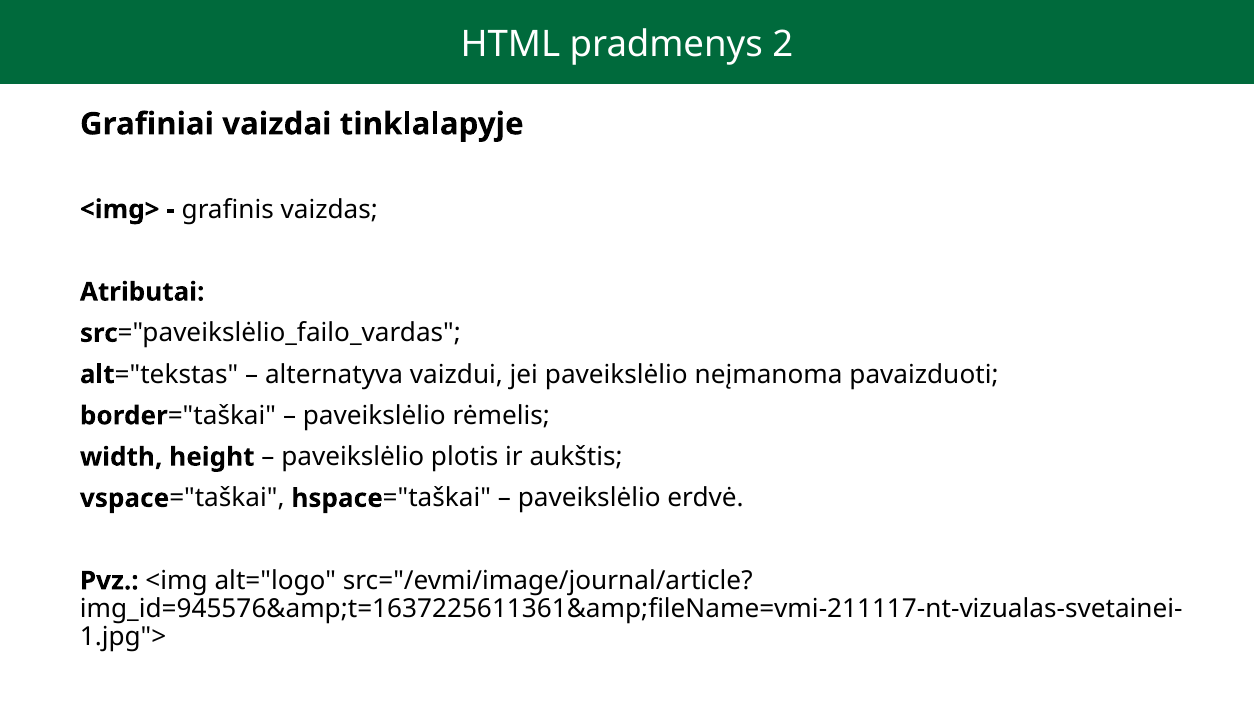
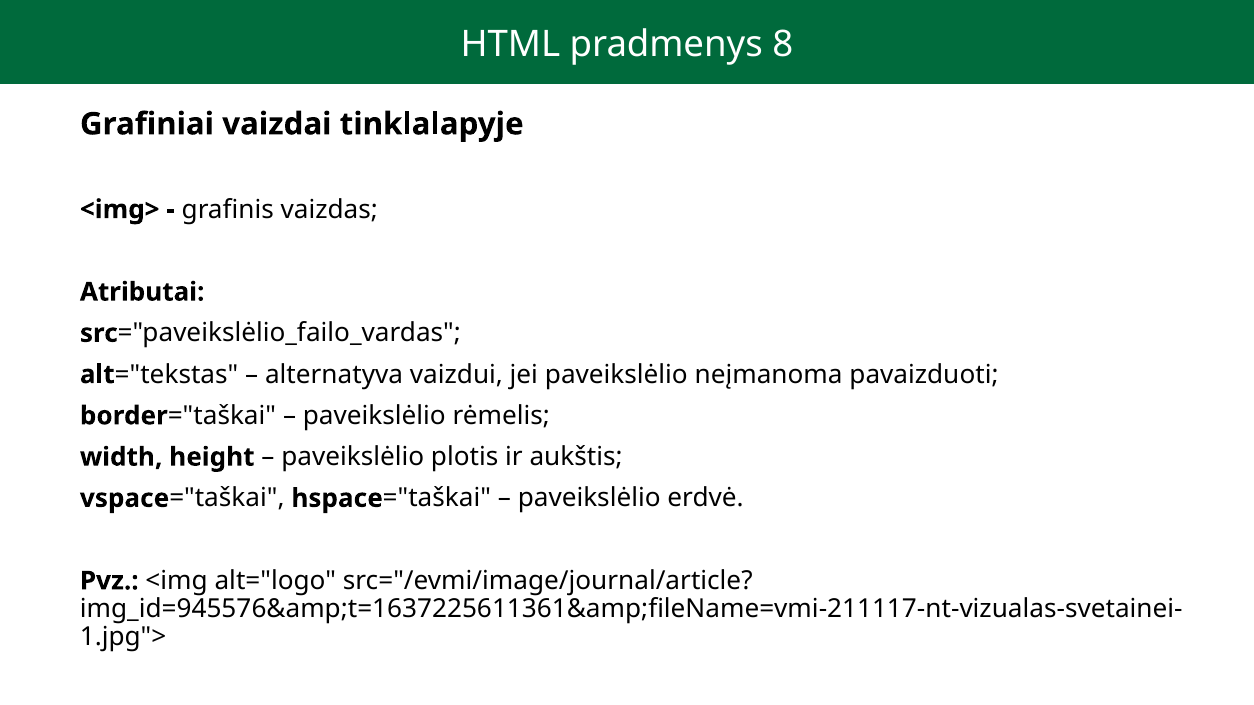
2: 2 -> 8
